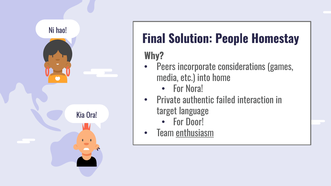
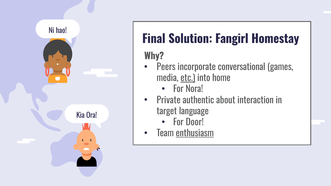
People: People -> Fangirl
considerations: considerations -> conversational
etc underline: none -> present
failed: failed -> about
